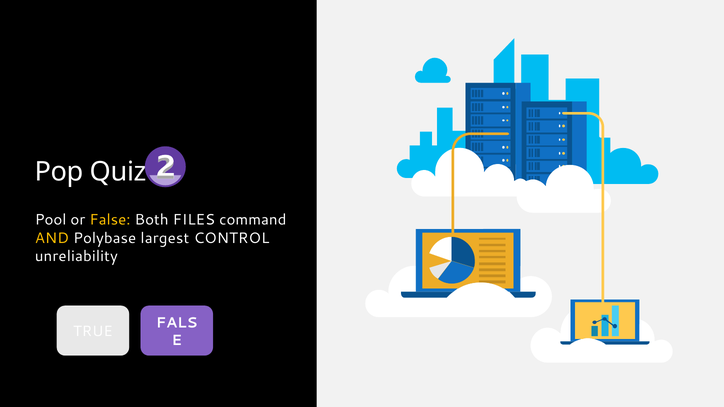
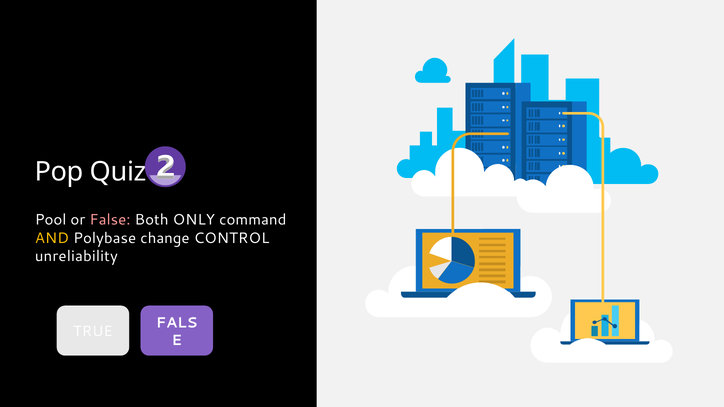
False colour: yellow -> pink
FILES: FILES -> ONLY
largest: largest -> change
